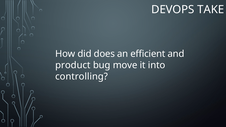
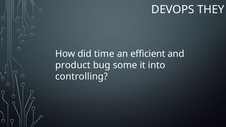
TAKE: TAKE -> THEY
does: does -> time
move: move -> some
